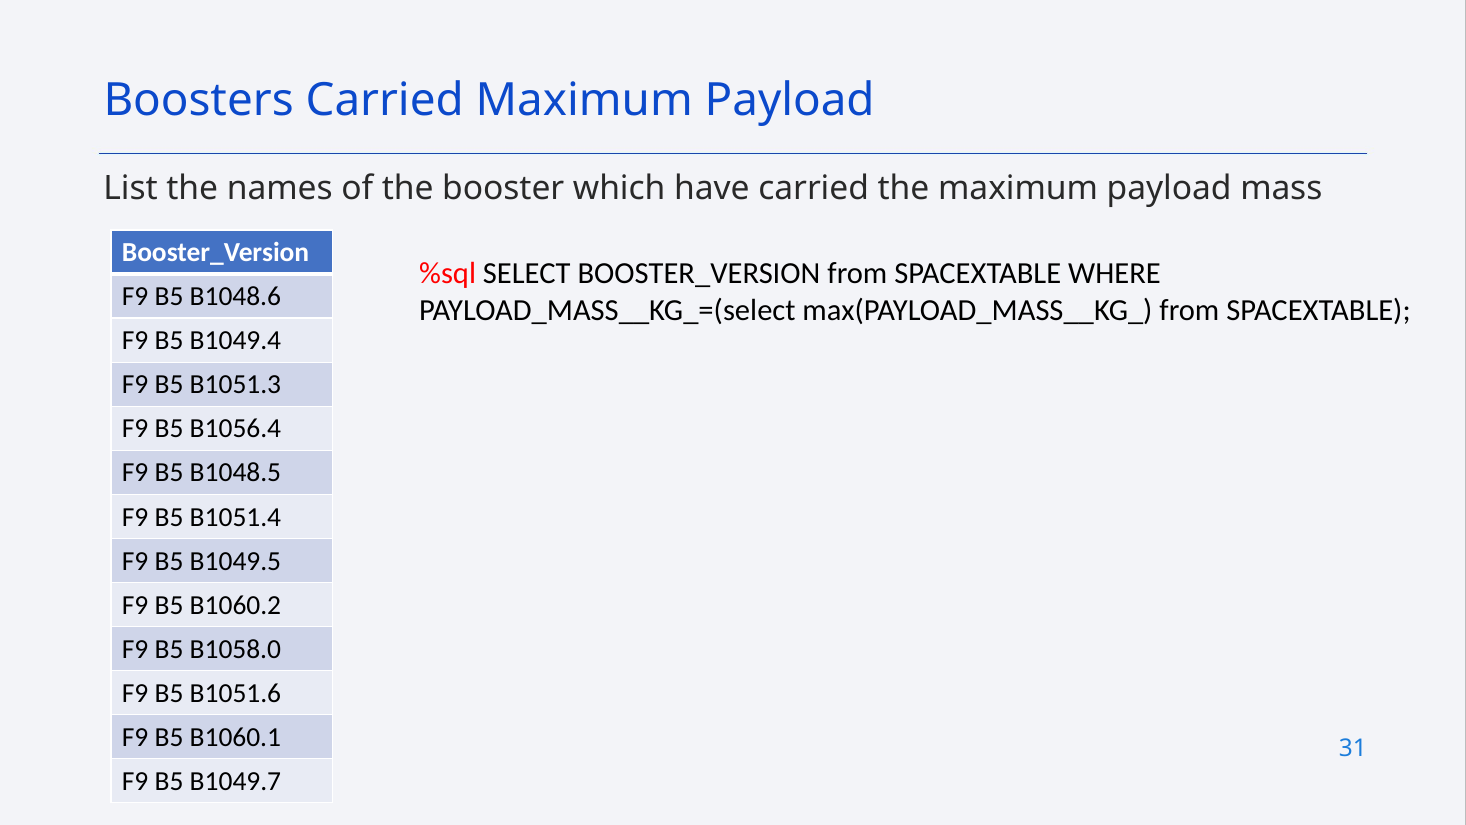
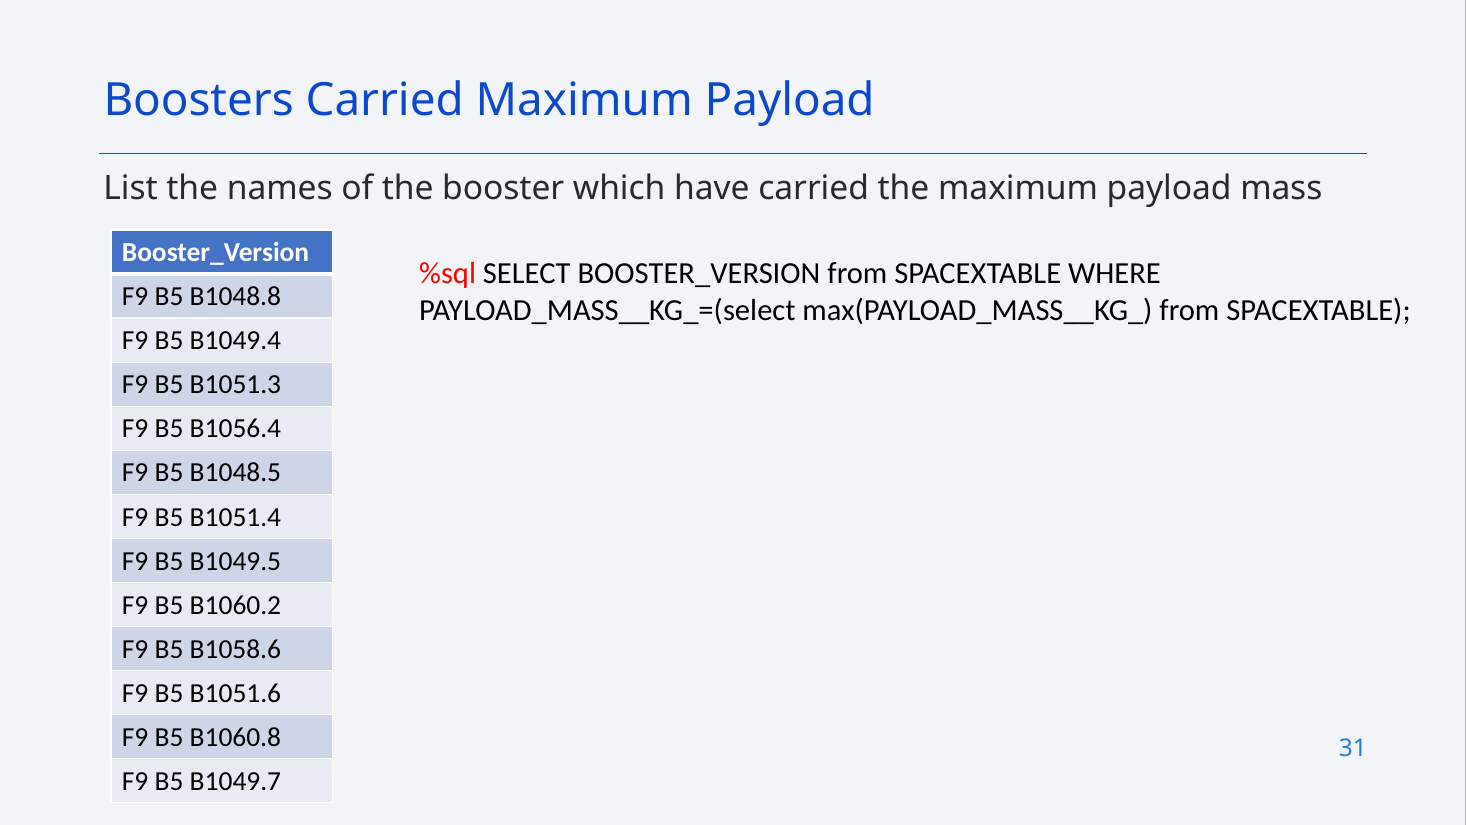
B1048.6: B1048.6 -> B1048.8
B1058.0: B1058.0 -> B1058.6
B1060.1: B1060.1 -> B1060.8
